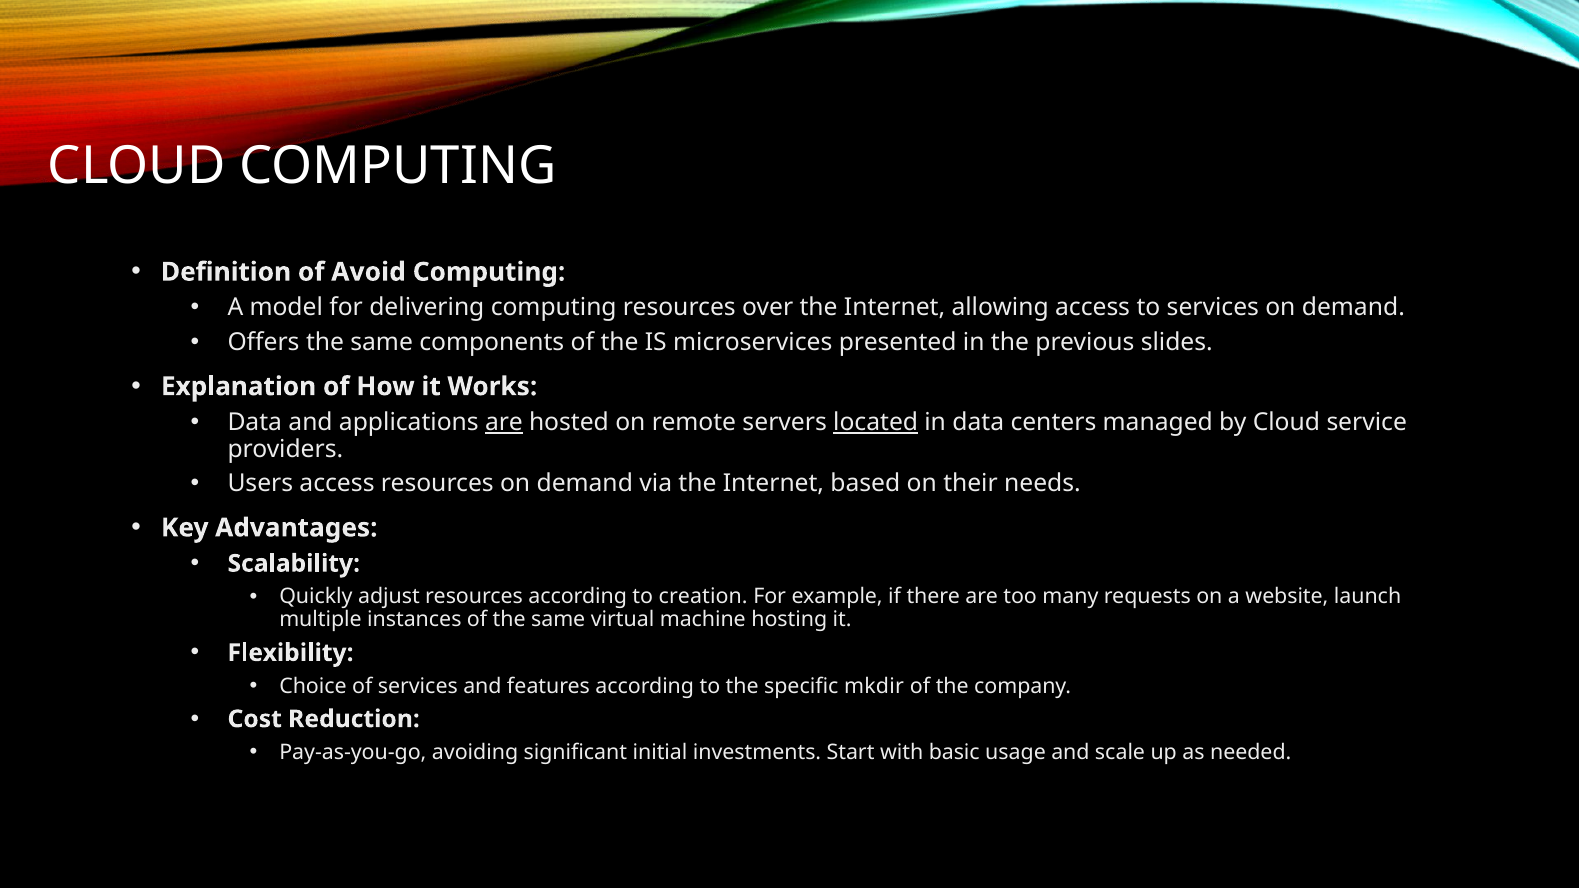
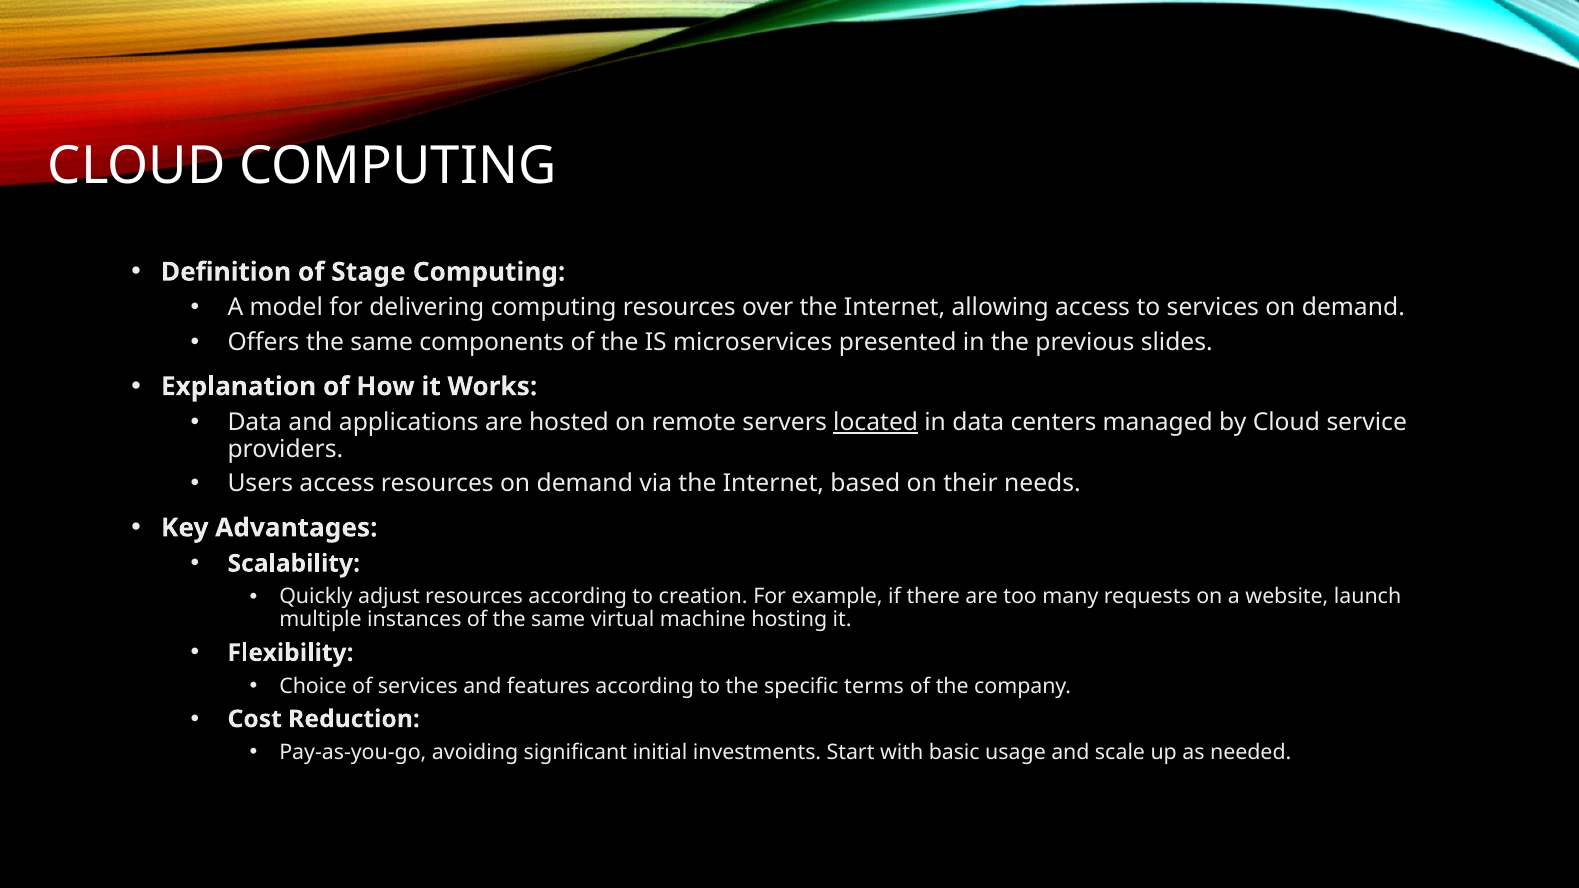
Avoid: Avoid -> Stage
are at (504, 422) underline: present -> none
mkdir: mkdir -> terms
